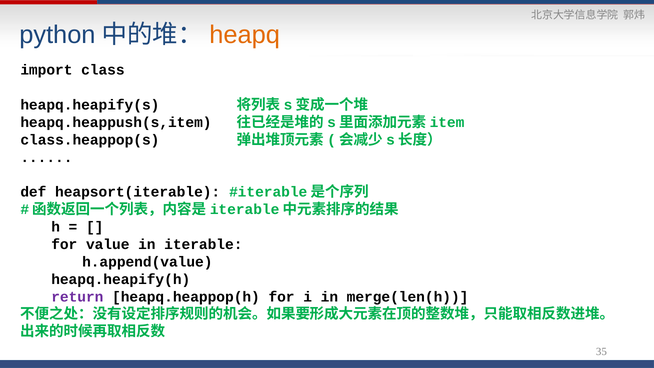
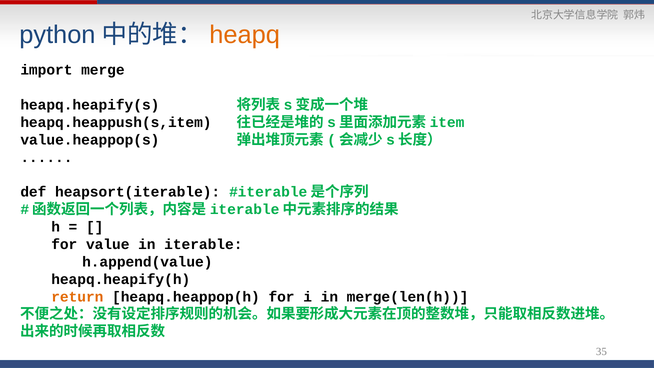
class: class -> merge
class.heappop(s: class.heappop(s -> value.heappop(s
return colour: purple -> orange
